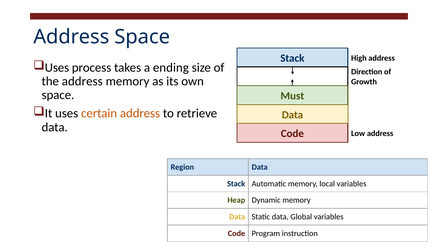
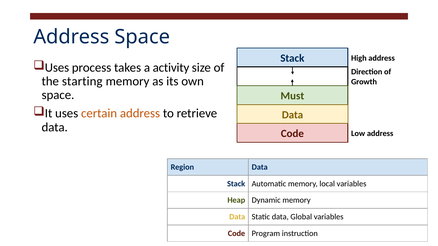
ending: ending -> activity
the address: address -> starting
